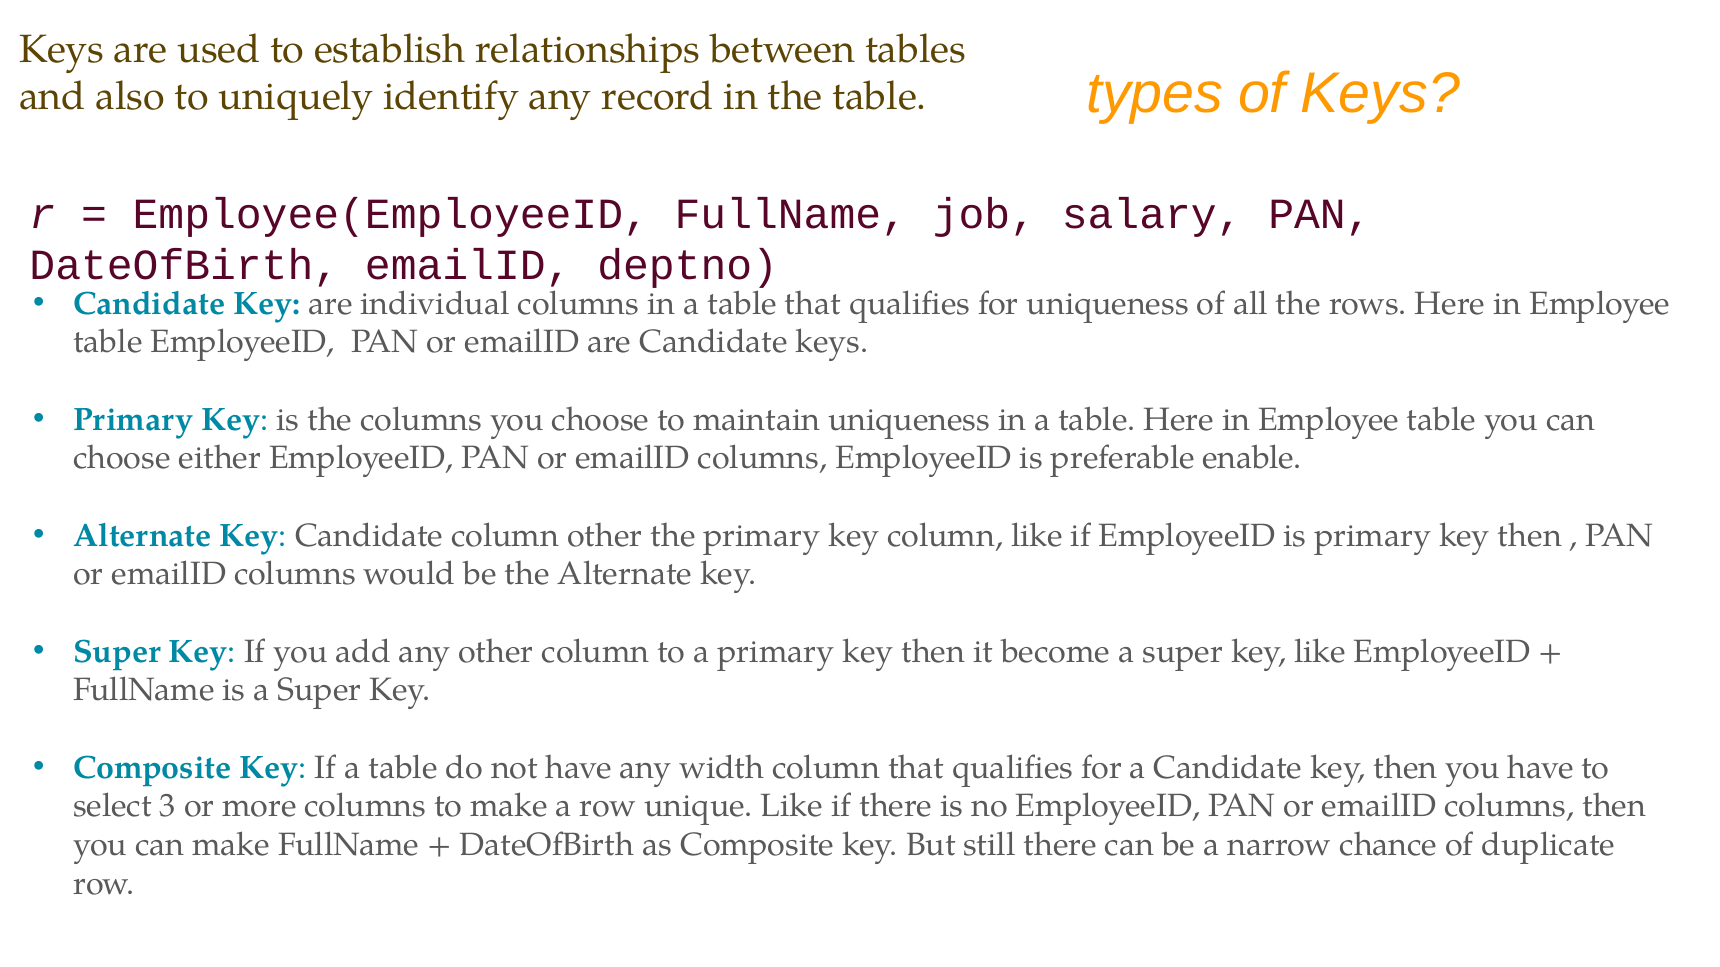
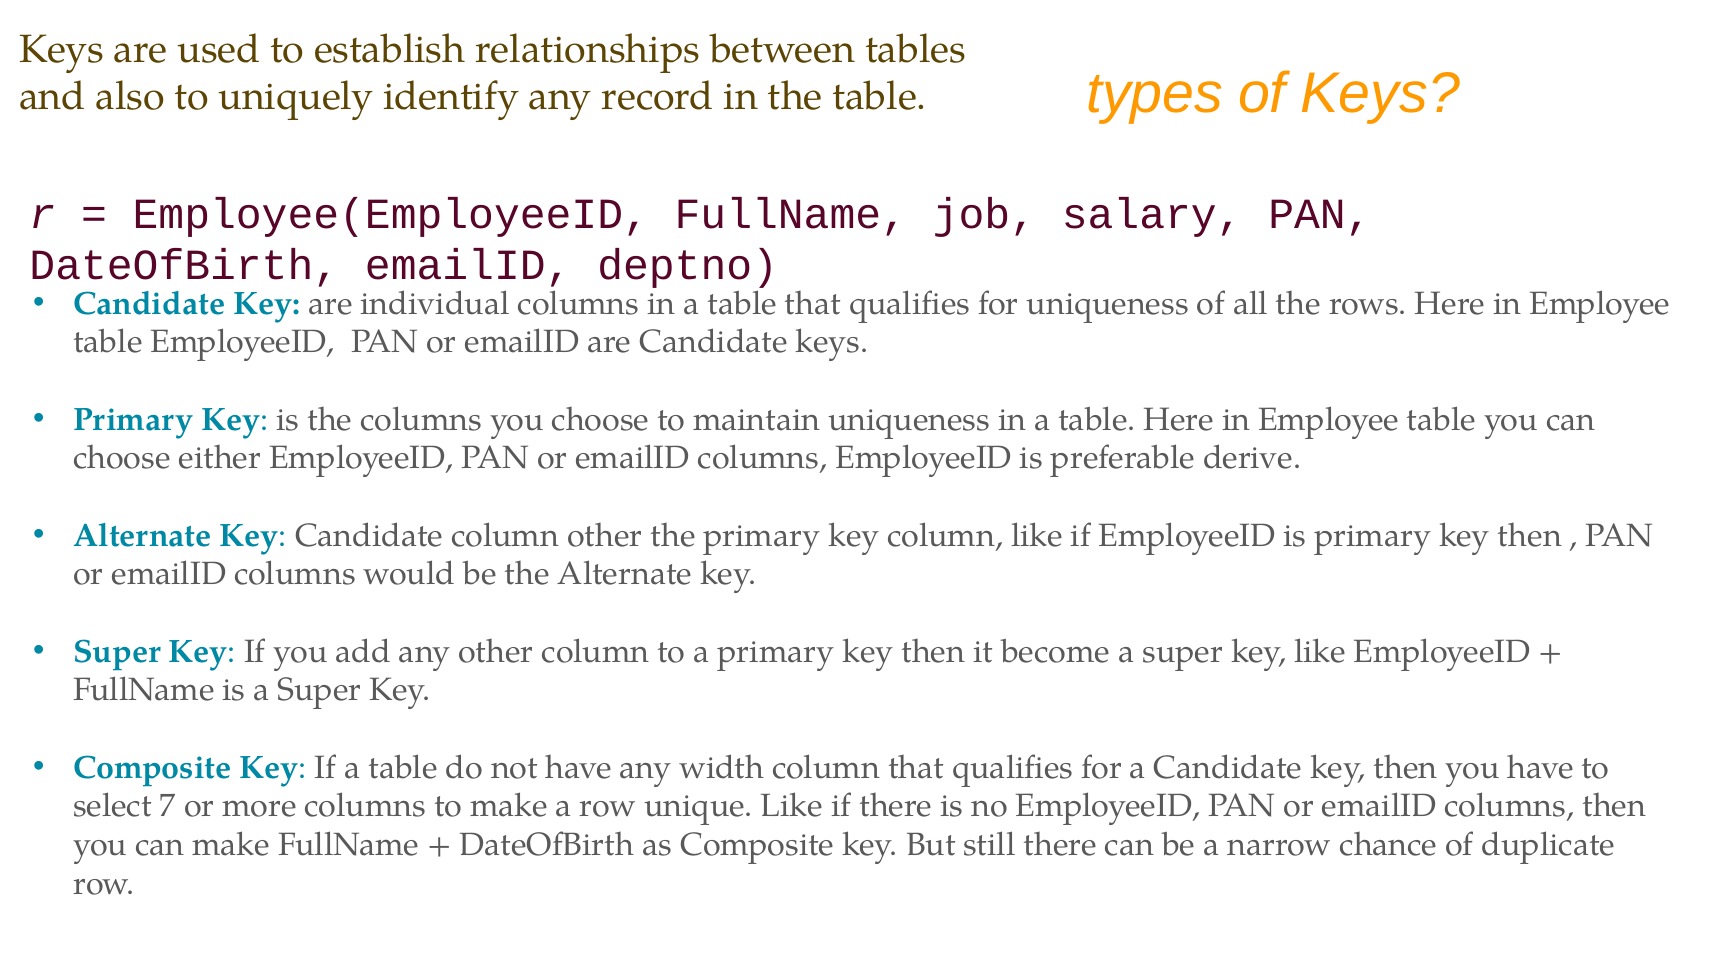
enable: enable -> derive
3: 3 -> 7
